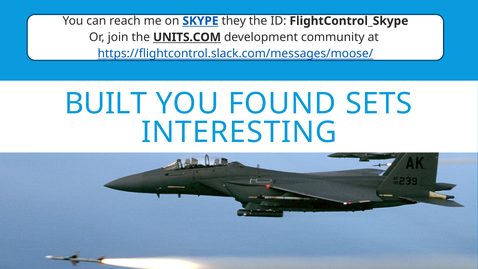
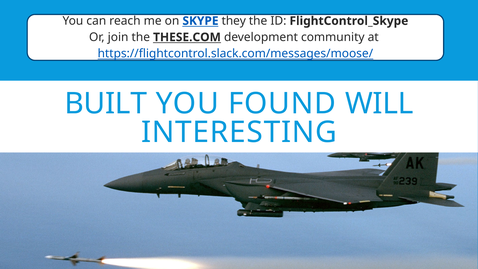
UNITS.COM: UNITS.COM -> THESE.COM
SETS: SETS -> WILL
